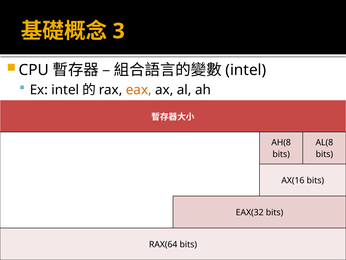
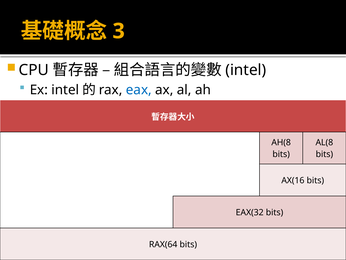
eax colour: orange -> blue
